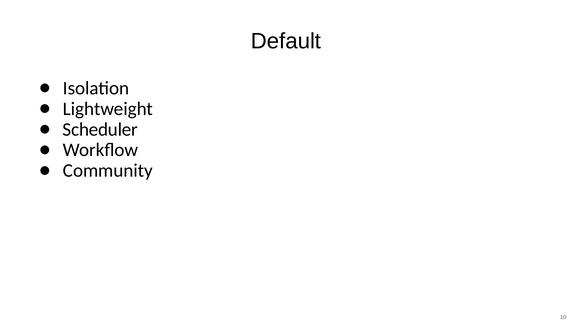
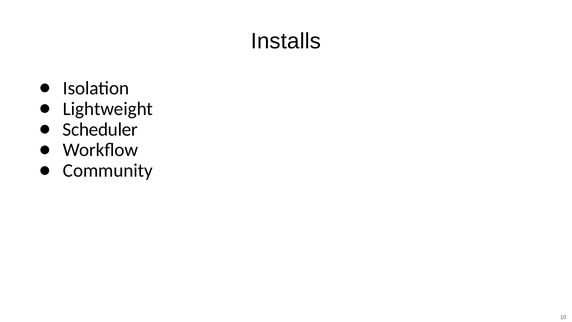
Default: Default -> Installs
